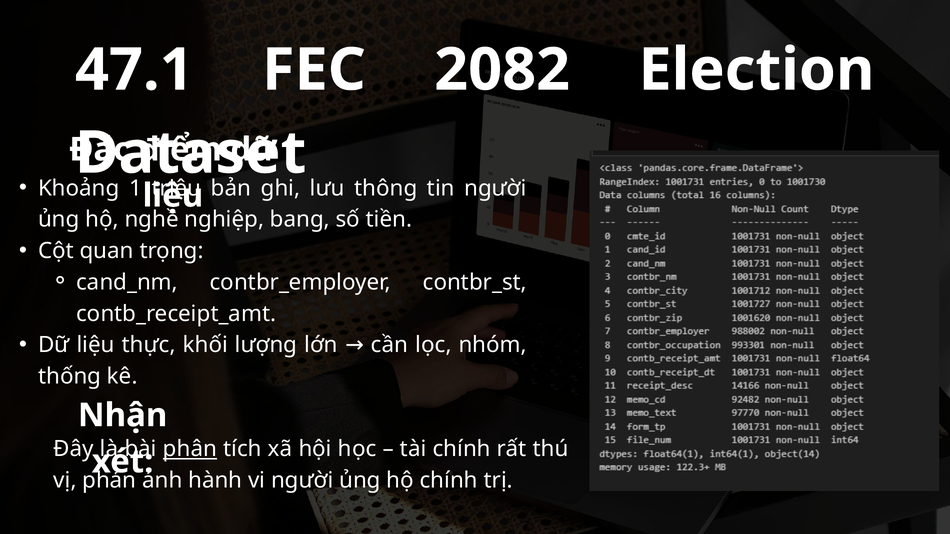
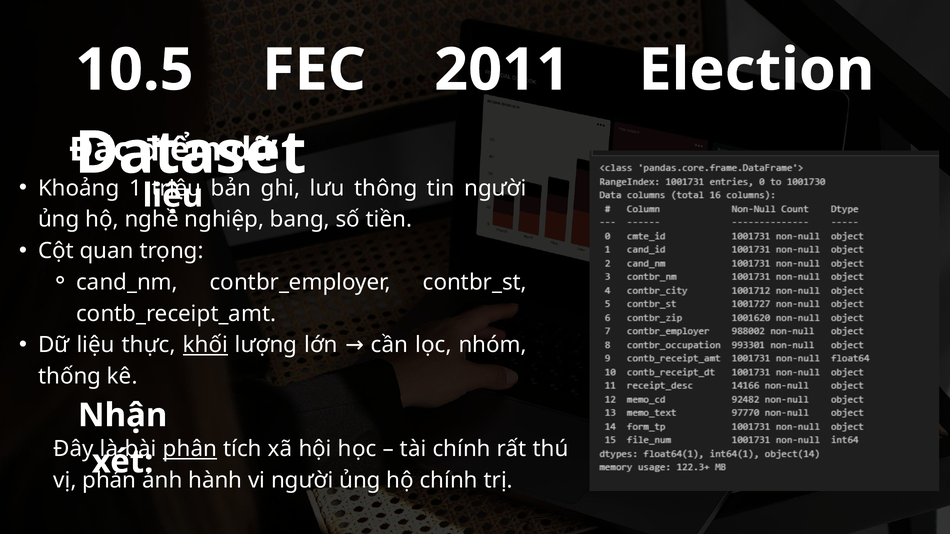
47.1: 47.1 -> 10.5
2082: 2082 -> 2011
khối underline: none -> present
